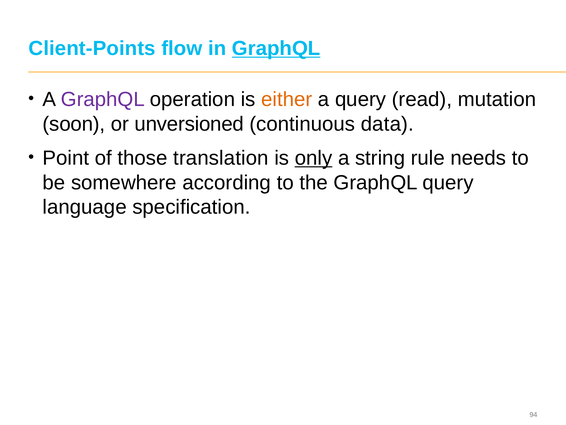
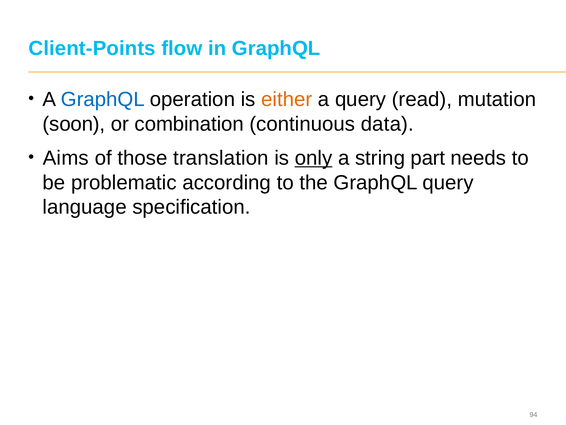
GraphQL at (276, 48) underline: present -> none
GraphQL at (103, 99) colour: purple -> blue
unversioned: unversioned -> combination
Point: Point -> Aims
rule: rule -> part
somewhere: somewhere -> problematic
